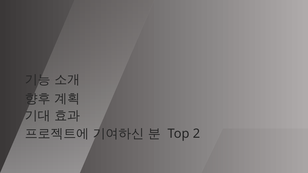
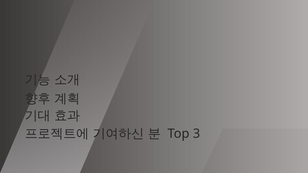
2: 2 -> 3
